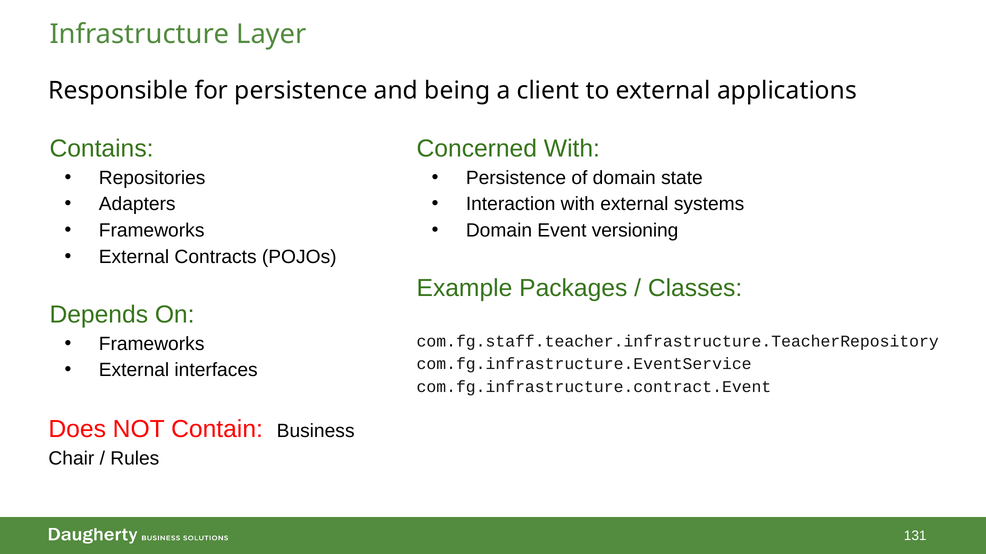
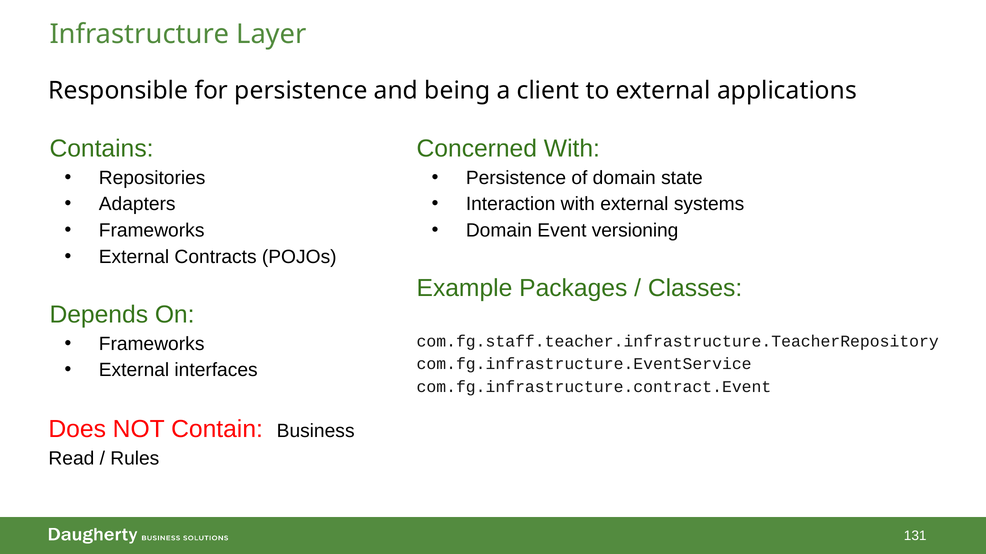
Chair: Chair -> Read
